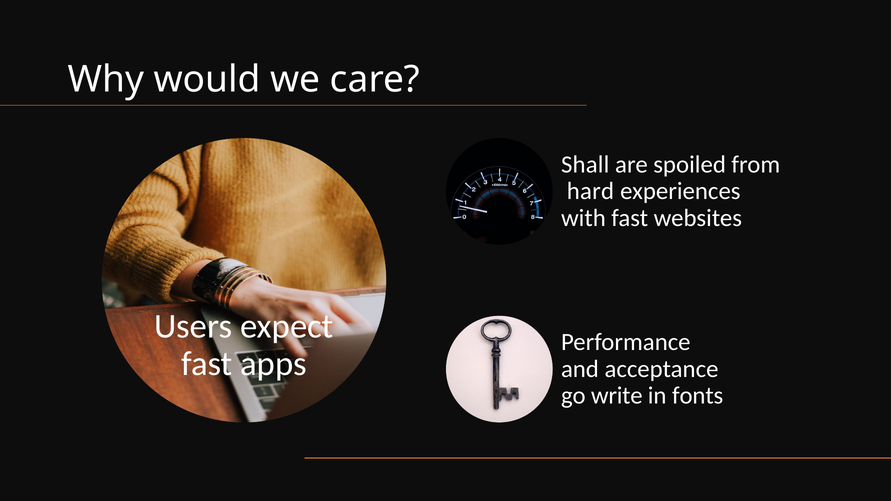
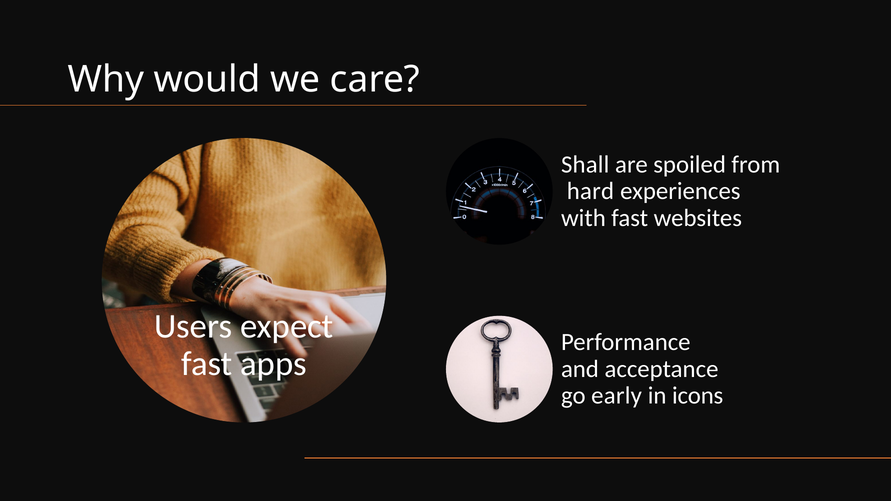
write: write -> early
fonts: fonts -> icons
